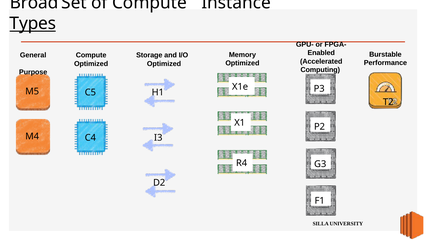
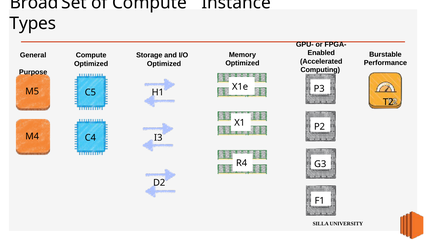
Types underline: present -> none
